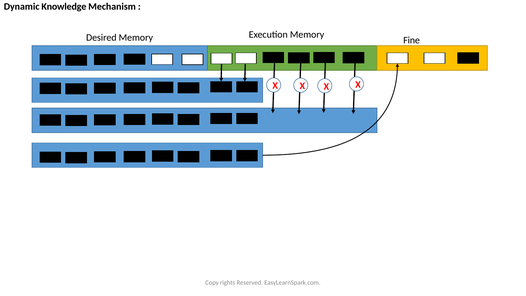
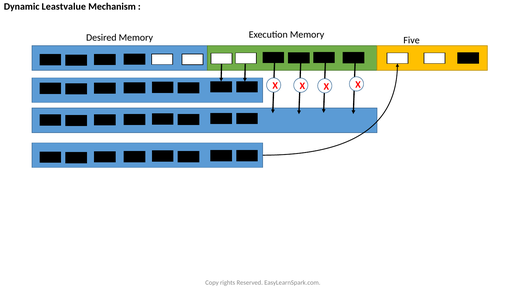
Knowledge: Knowledge -> Leastvalue
Fine: Fine -> Five
